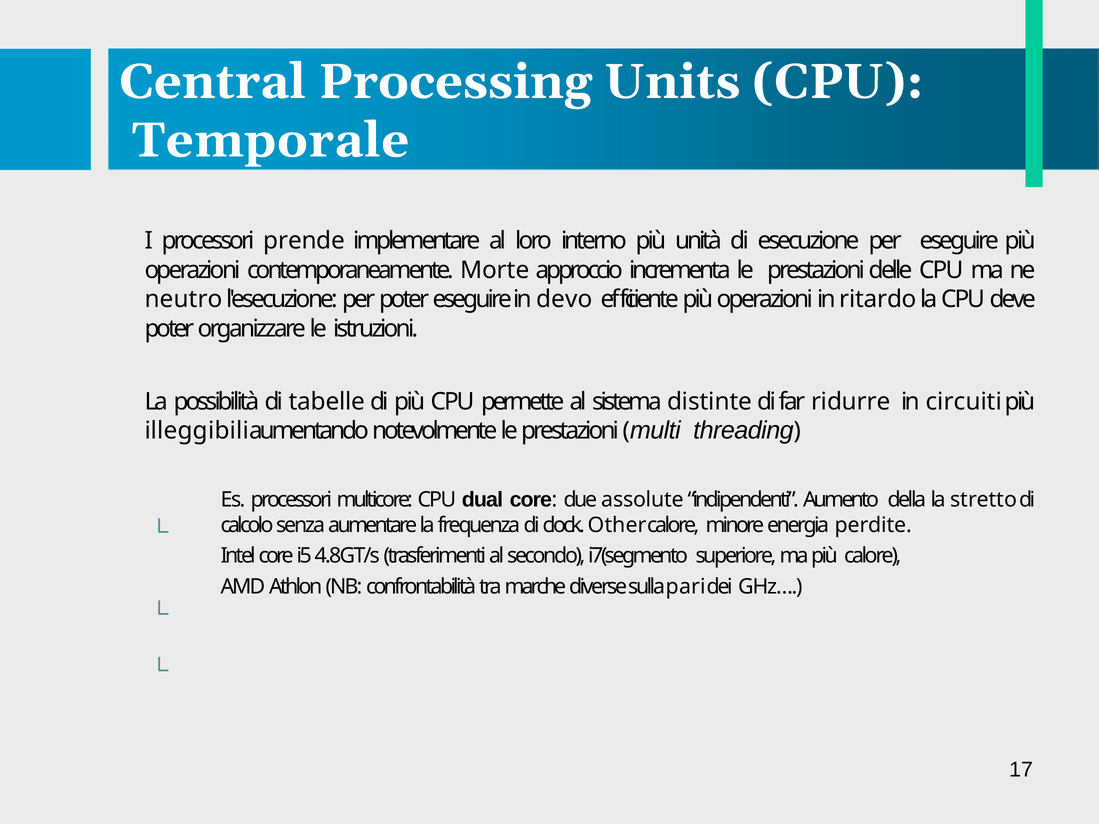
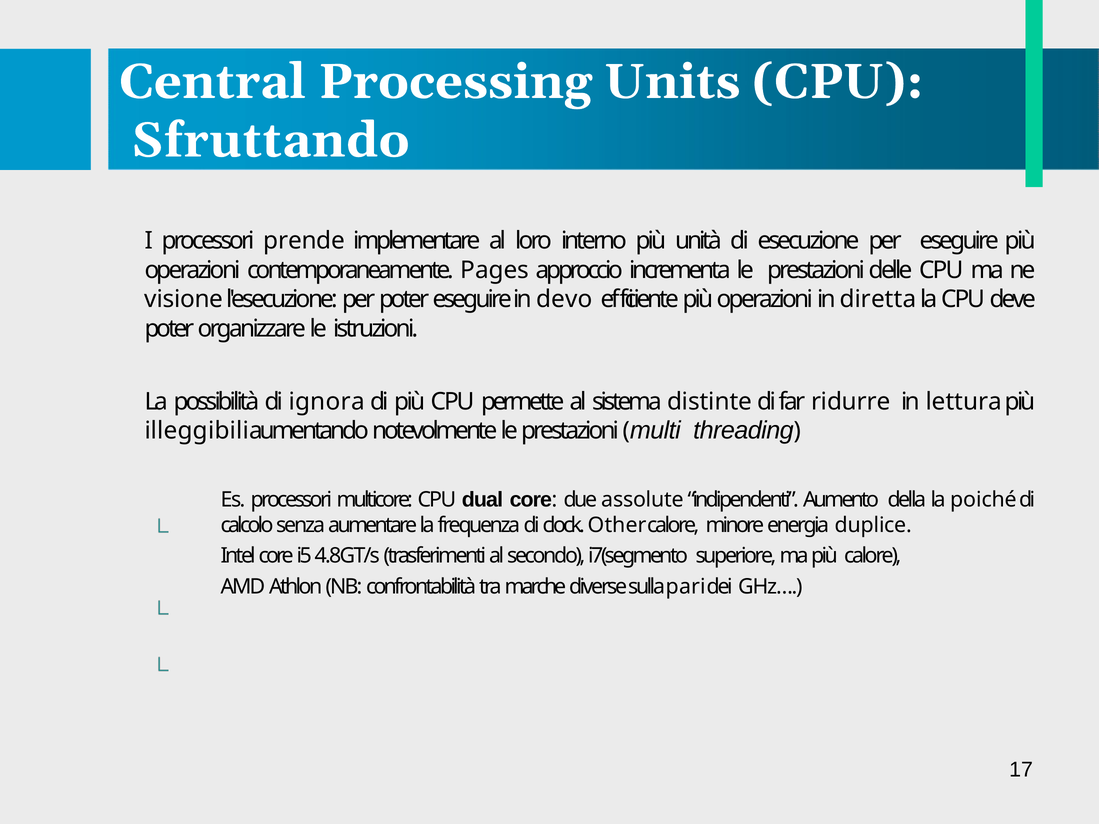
Temporale: Temporale -> Sfruttando
Morte: Morte -> Pages
neutro: neutro -> visione
ritardo: ritardo -> diretta
tabelle: tabelle -> ignora
circuiti: circuiti -> lettura
stretto: stretto -> poiché
perdite: perdite -> duplice
